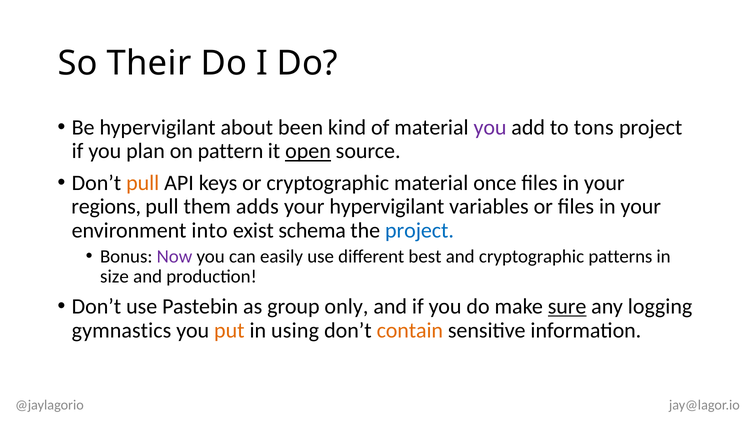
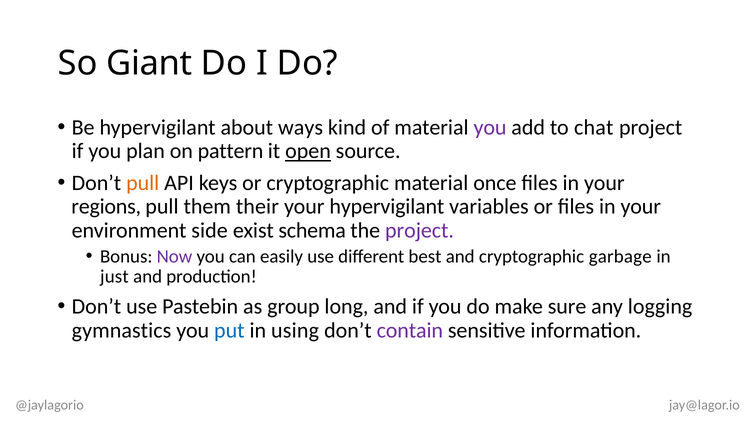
Their: Their -> Giant
been: been -> ways
tons: tons -> chat
adds: adds -> their
into: into -> side
project at (420, 231) colour: blue -> purple
patterns: patterns -> garbage
size: size -> just
only: only -> long
sure underline: present -> none
put colour: orange -> blue
contain colour: orange -> purple
